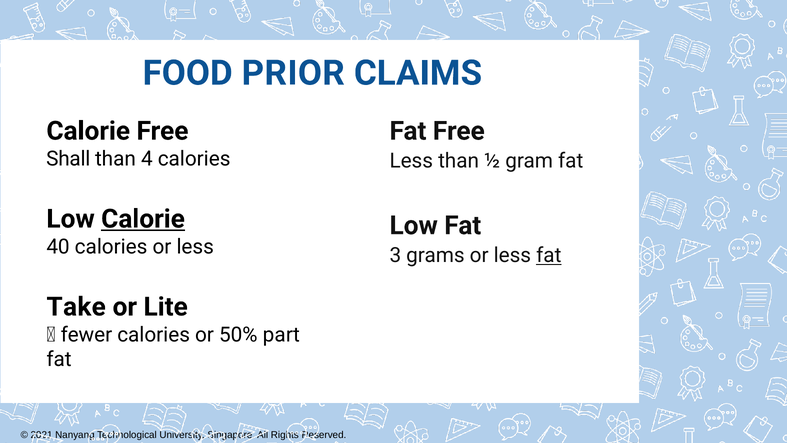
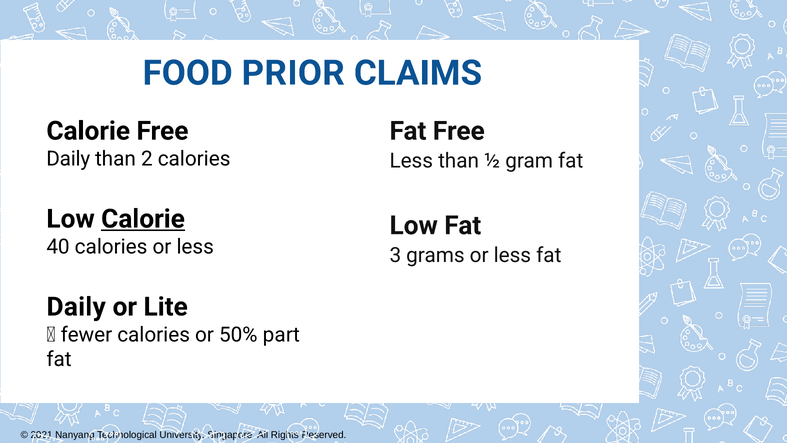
Shall at (68, 159): Shall -> Daily
4: 4 -> 2
fat at (549, 255) underline: present -> none
Take at (76, 307): Take -> Daily
